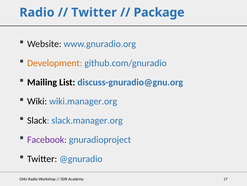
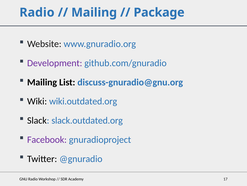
Twitter at (94, 12): Twitter -> Mailing
Development colour: orange -> purple
wiki.manager.org: wiki.manager.org -> wiki.outdated.org
slack.manager.org: slack.manager.org -> slack.outdated.org
